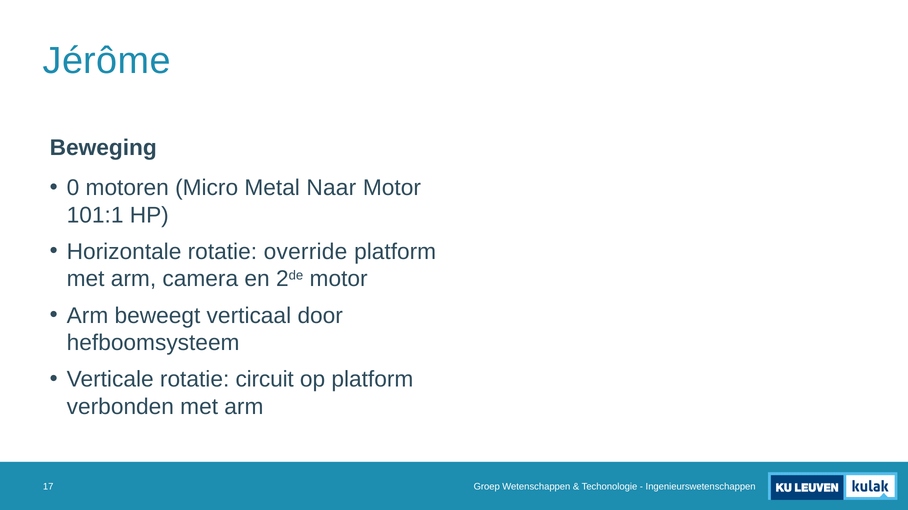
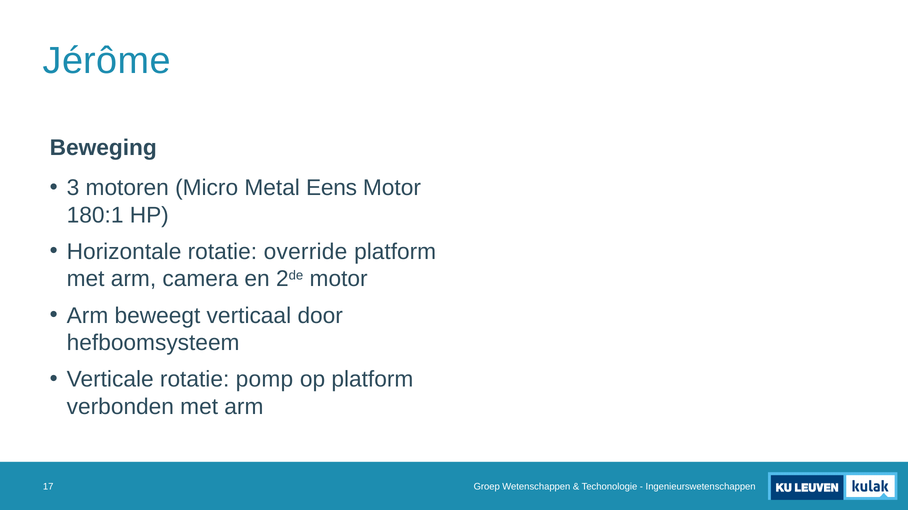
0: 0 -> 3
Naar: Naar -> Eens
101:1: 101:1 -> 180:1
circuit: circuit -> pomp
